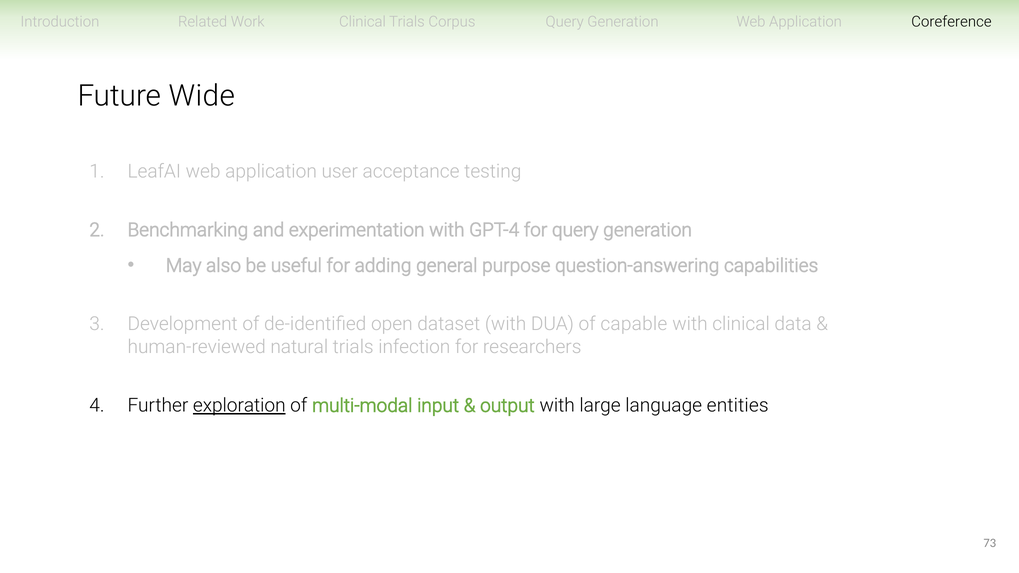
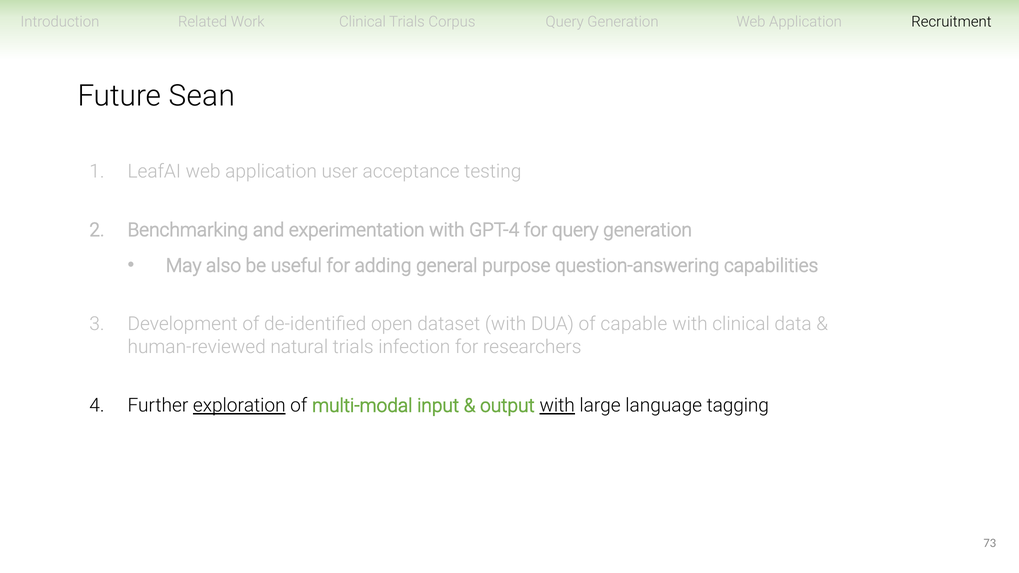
Coreference: Coreference -> Recruitment
Wide: Wide -> Sean
with at (557, 406) underline: none -> present
entities: entities -> tagging
